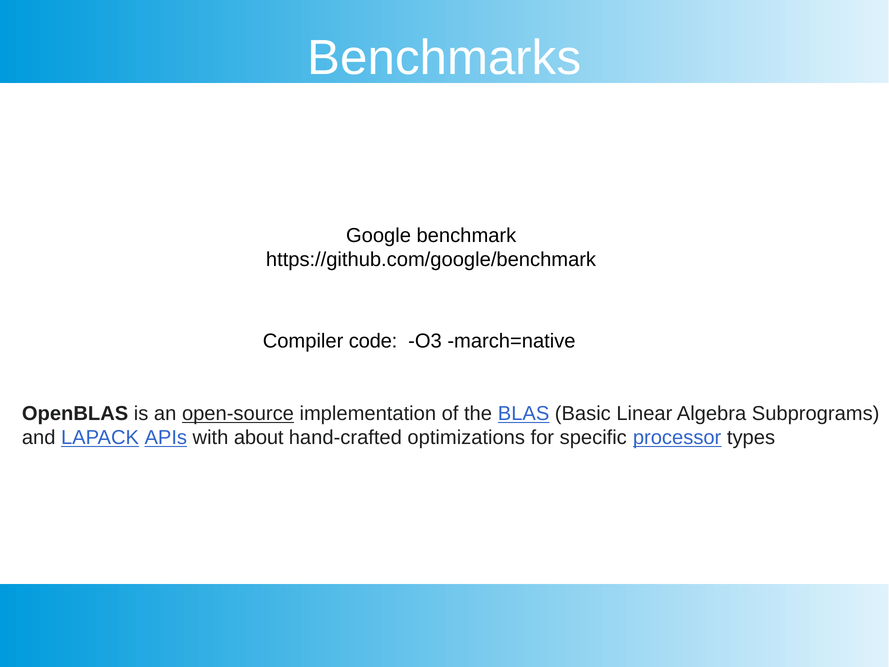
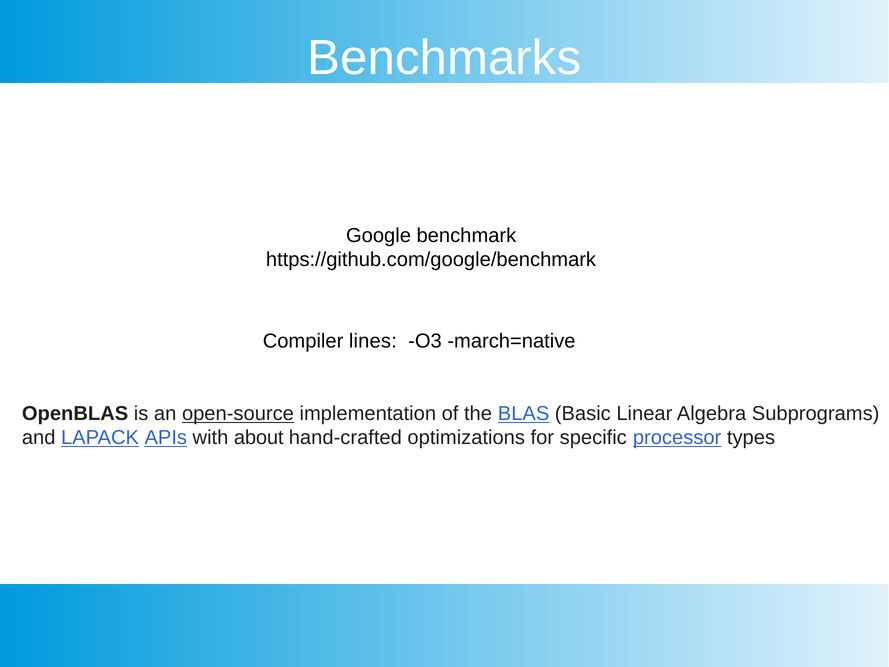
code: code -> lines
